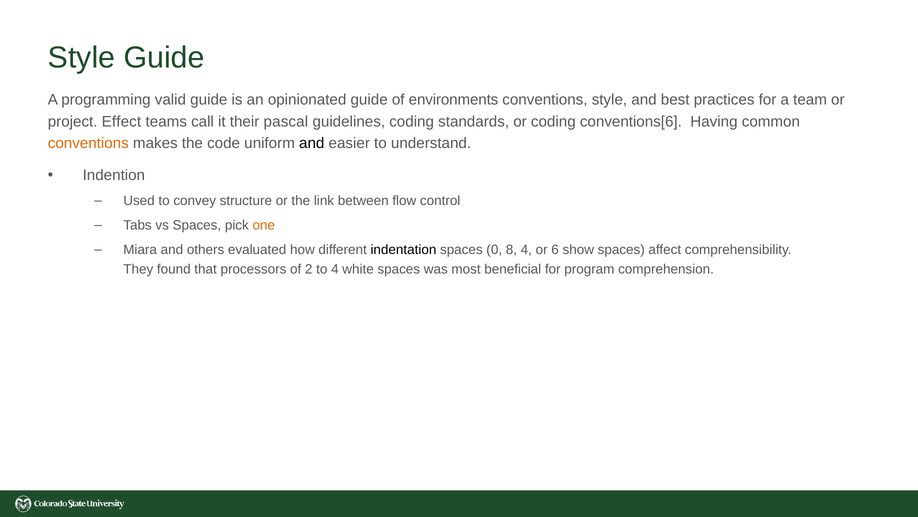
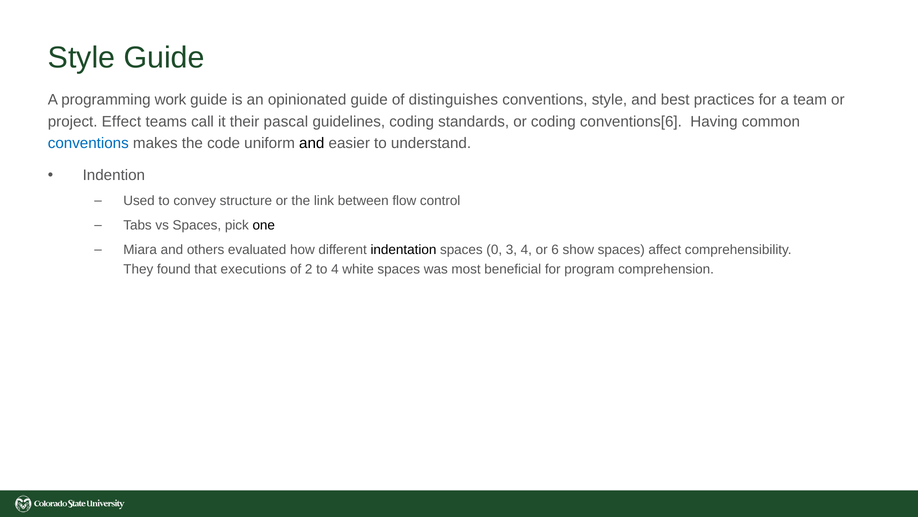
valid: valid -> work
environments: environments -> distinguishes
conventions at (88, 143) colour: orange -> blue
one colour: orange -> black
8: 8 -> 3
processors: processors -> executions
